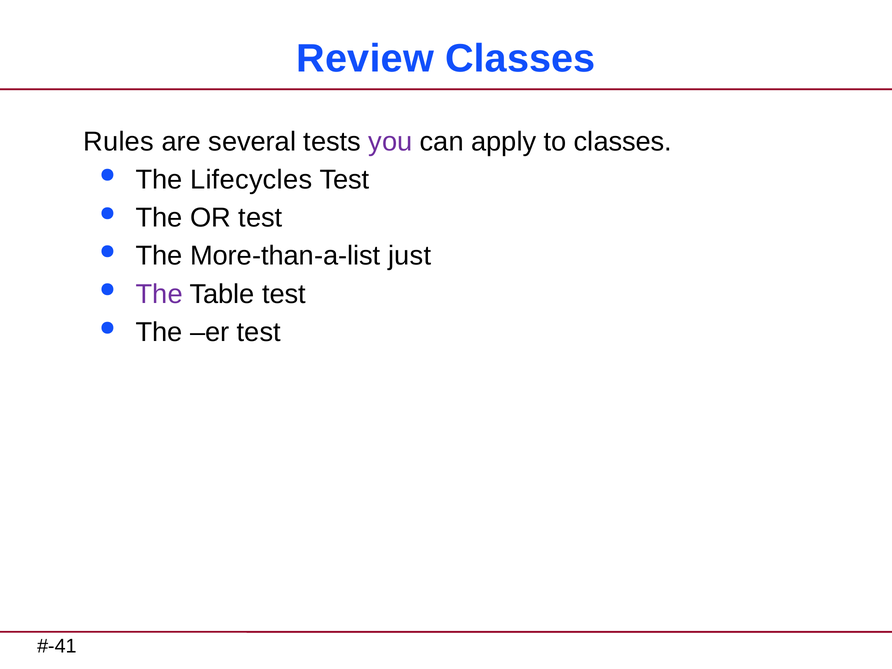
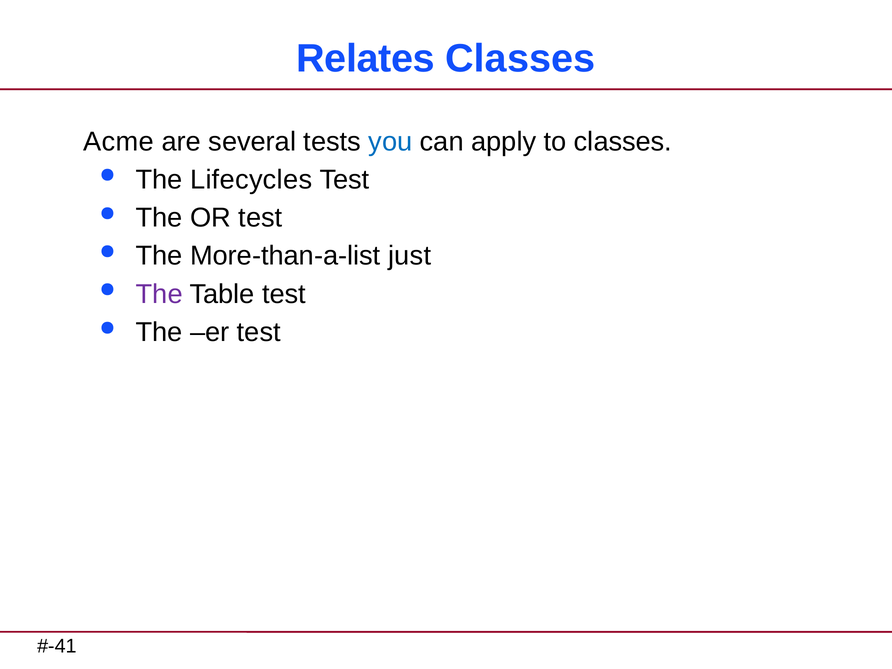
Review: Review -> Relates
Rules: Rules -> Acme
you colour: purple -> blue
